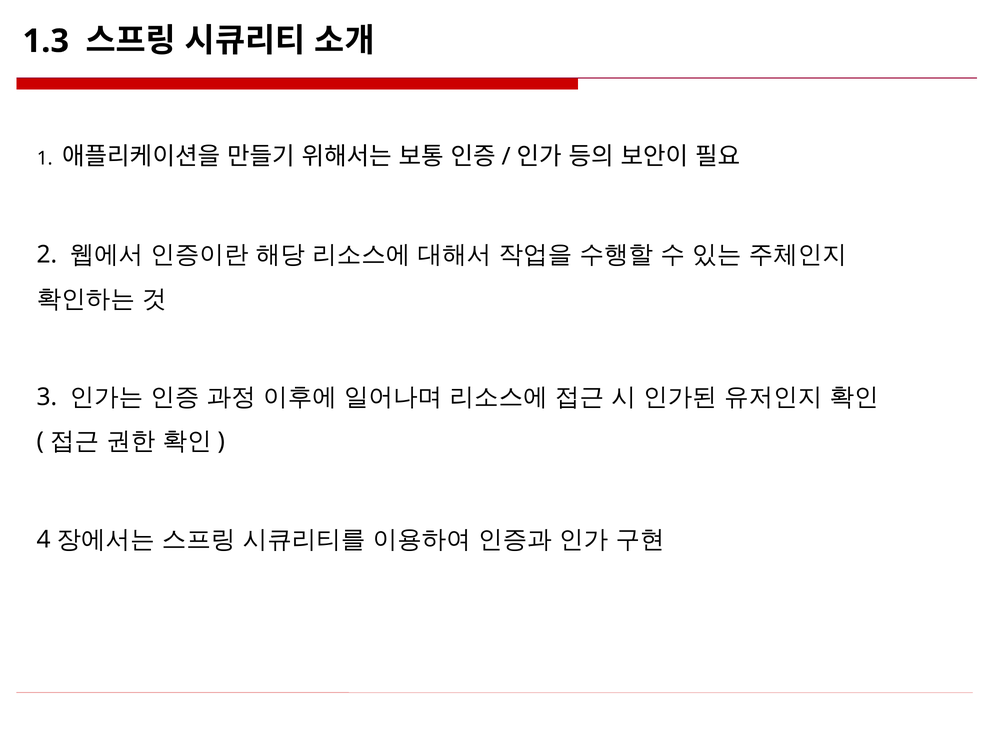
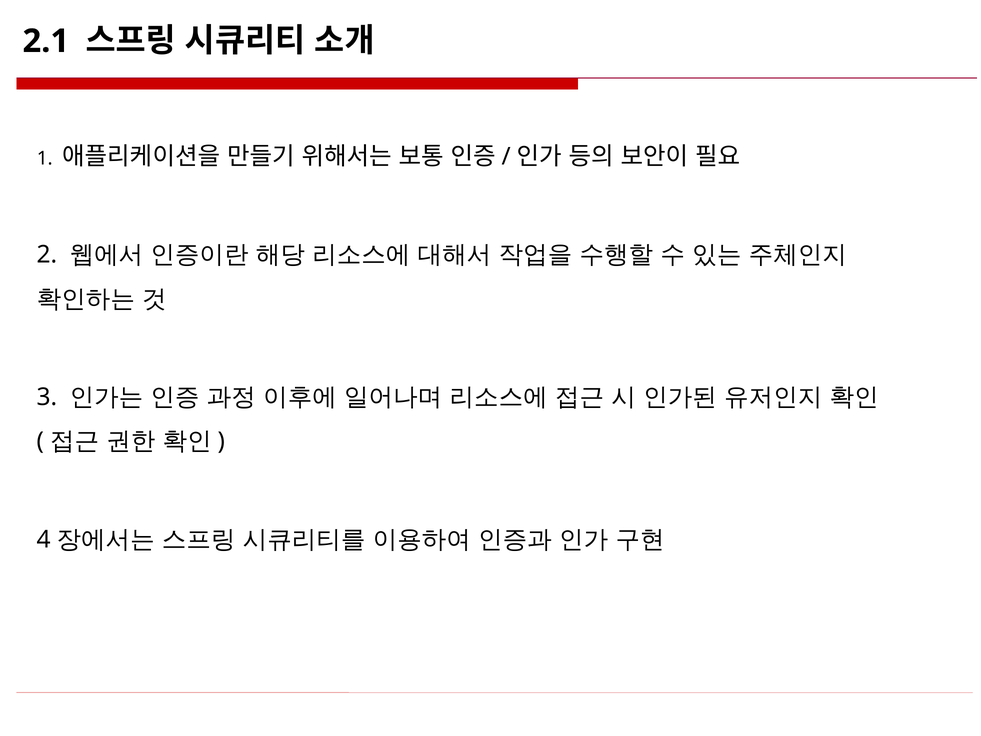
1.3: 1.3 -> 2.1
